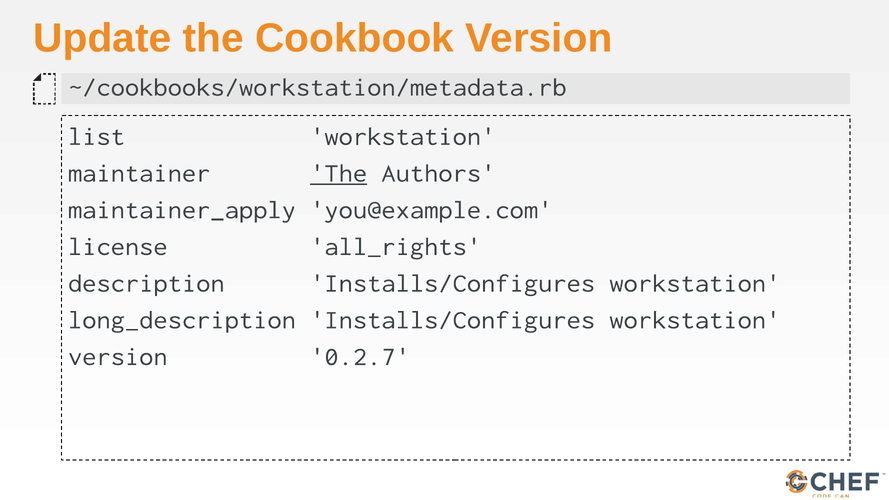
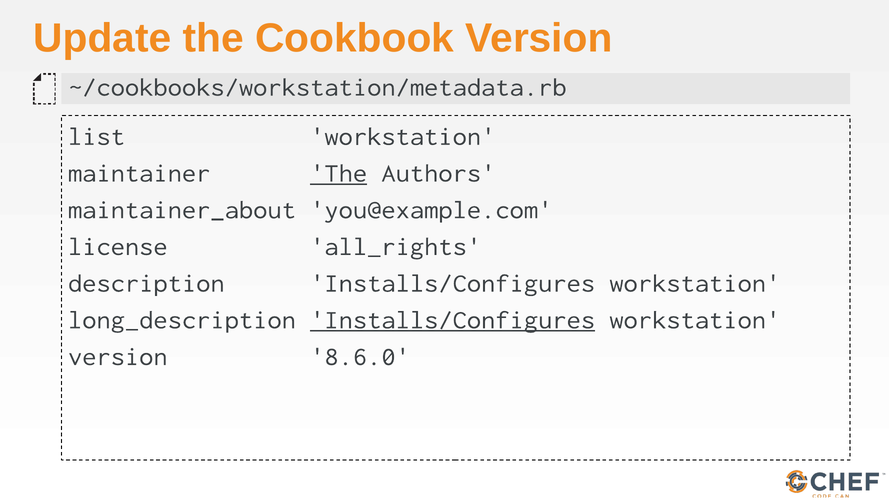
maintainer_apply: maintainer_apply -> maintainer_about
Installs/Configures at (453, 320) underline: none -> present
0.2.7: 0.2.7 -> 8.6.0
